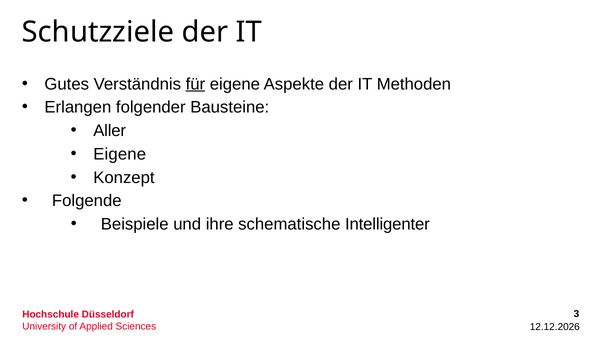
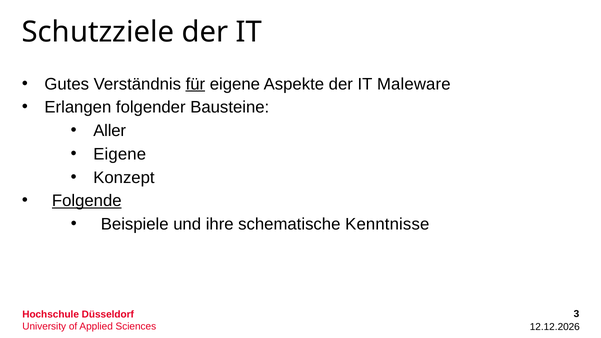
Methoden: Methoden -> Maleware
Folgende underline: none -> present
Intelligenter: Intelligenter -> Kenntnisse
